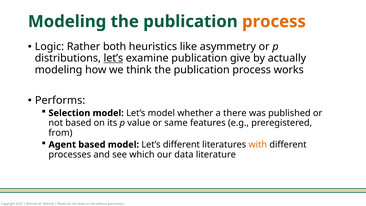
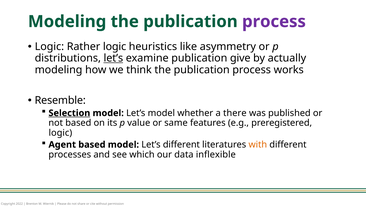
process at (274, 22) colour: orange -> purple
Rather both: both -> logic
Performs: Performs -> Resemble
Selection underline: none -> present
from at (60, 133): from -> logic
literature: literature -> inflexible
